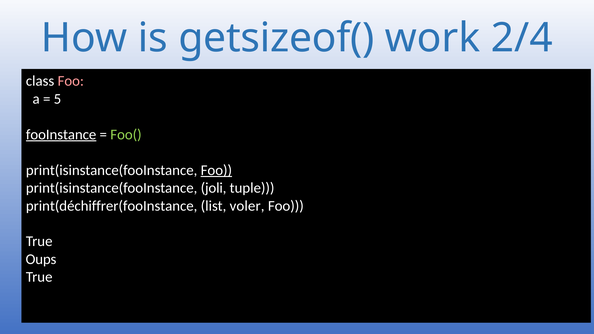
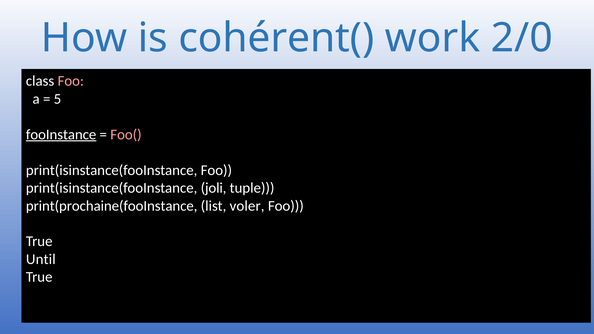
getsizeof(: getsizeof( -> cohérent(
2/4: 2/4 -> 2/0
Foo( colour: light green -> pink
Foo at (216, 170) underline: present -> none
print(déchiffrer(fooInstance: print(déchiffrer(fooInstance -> print(prochaine(fooInstance
Oups: Oups -> Until
